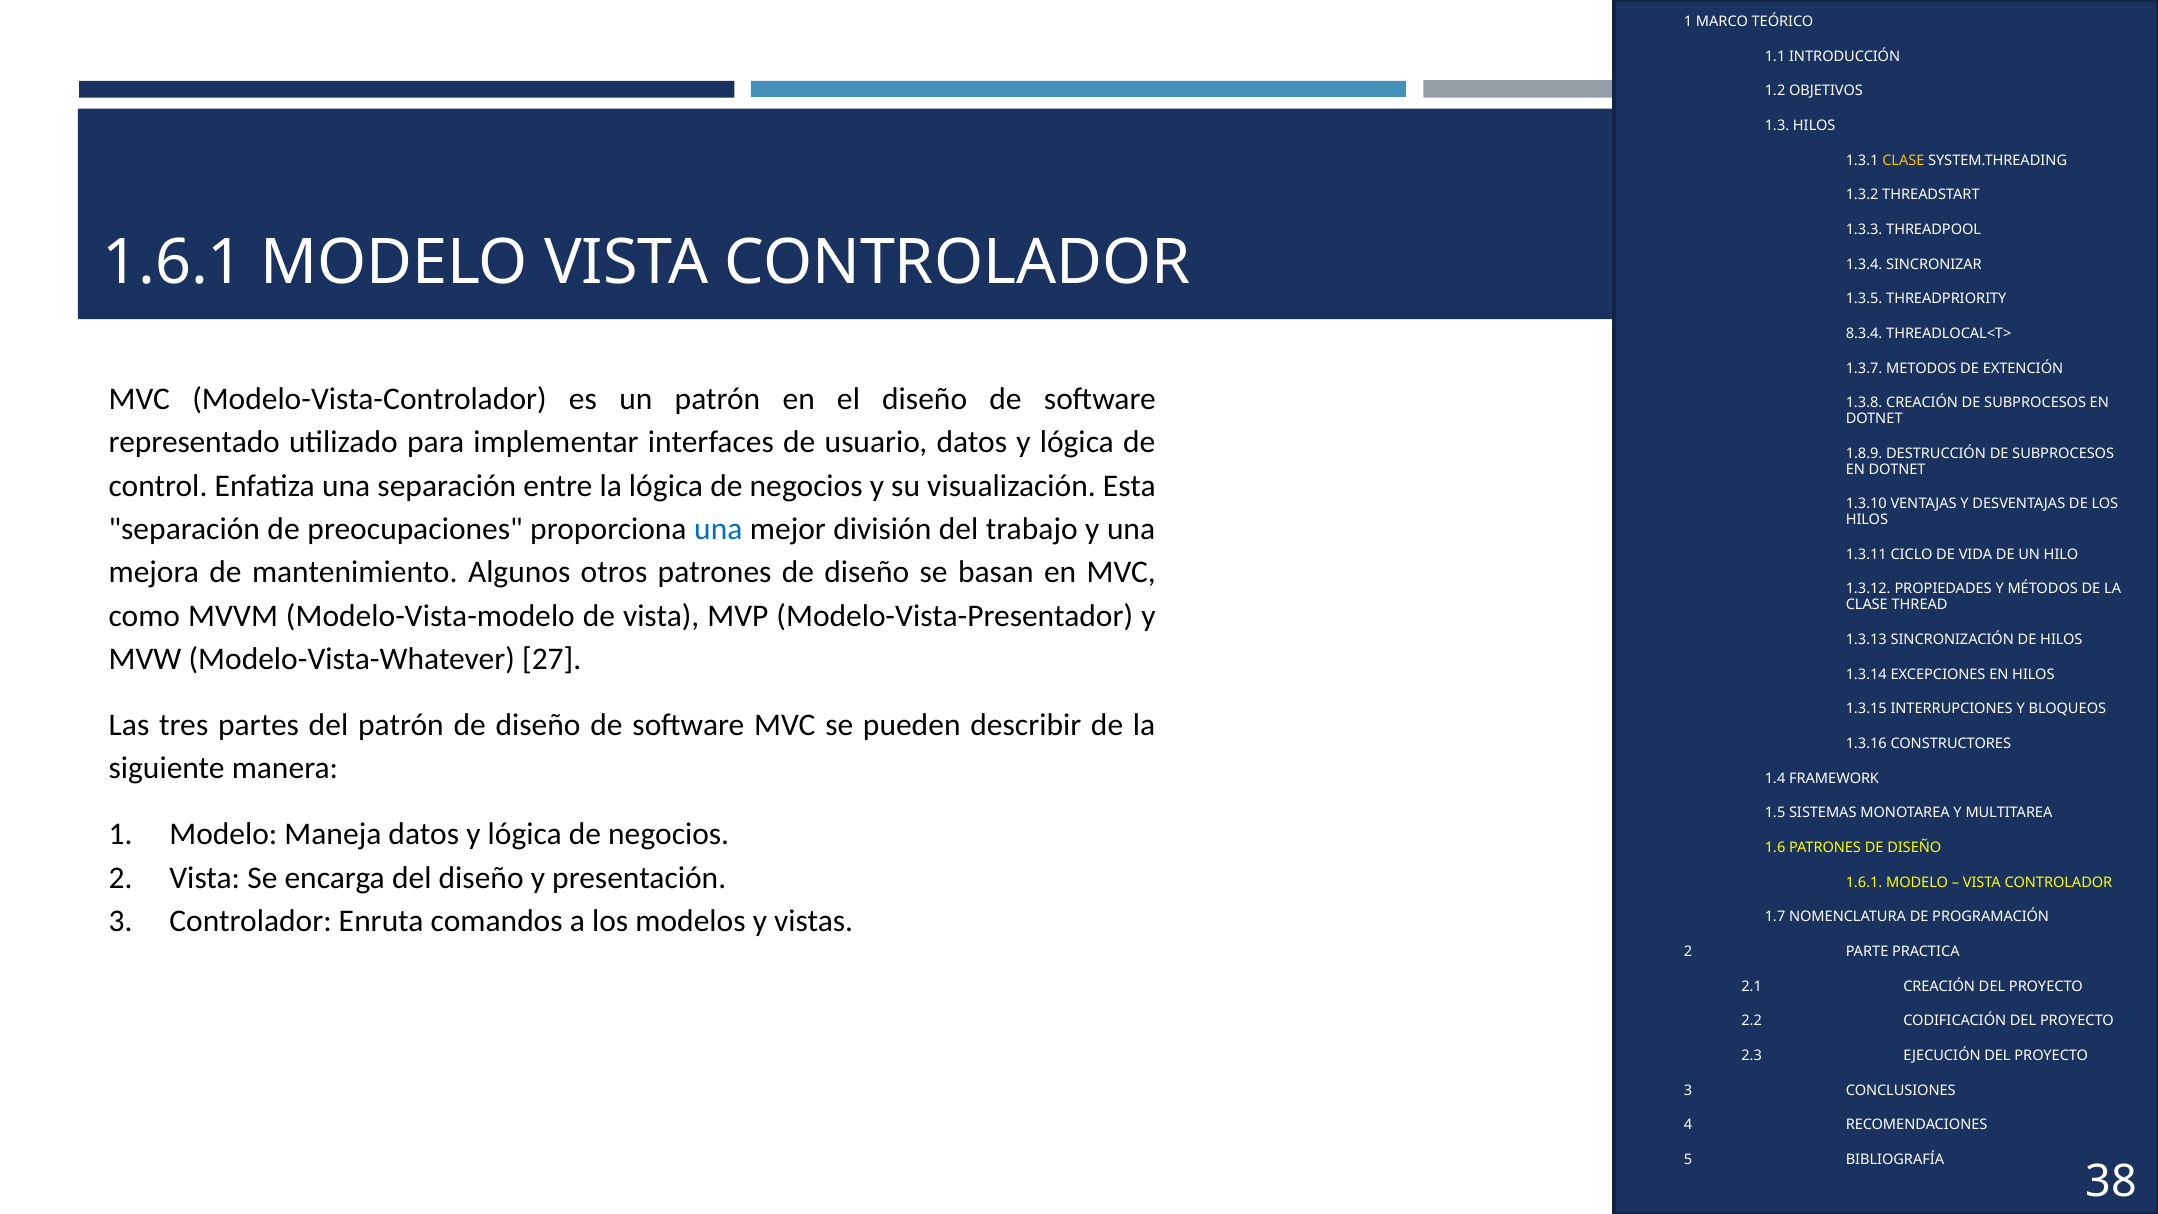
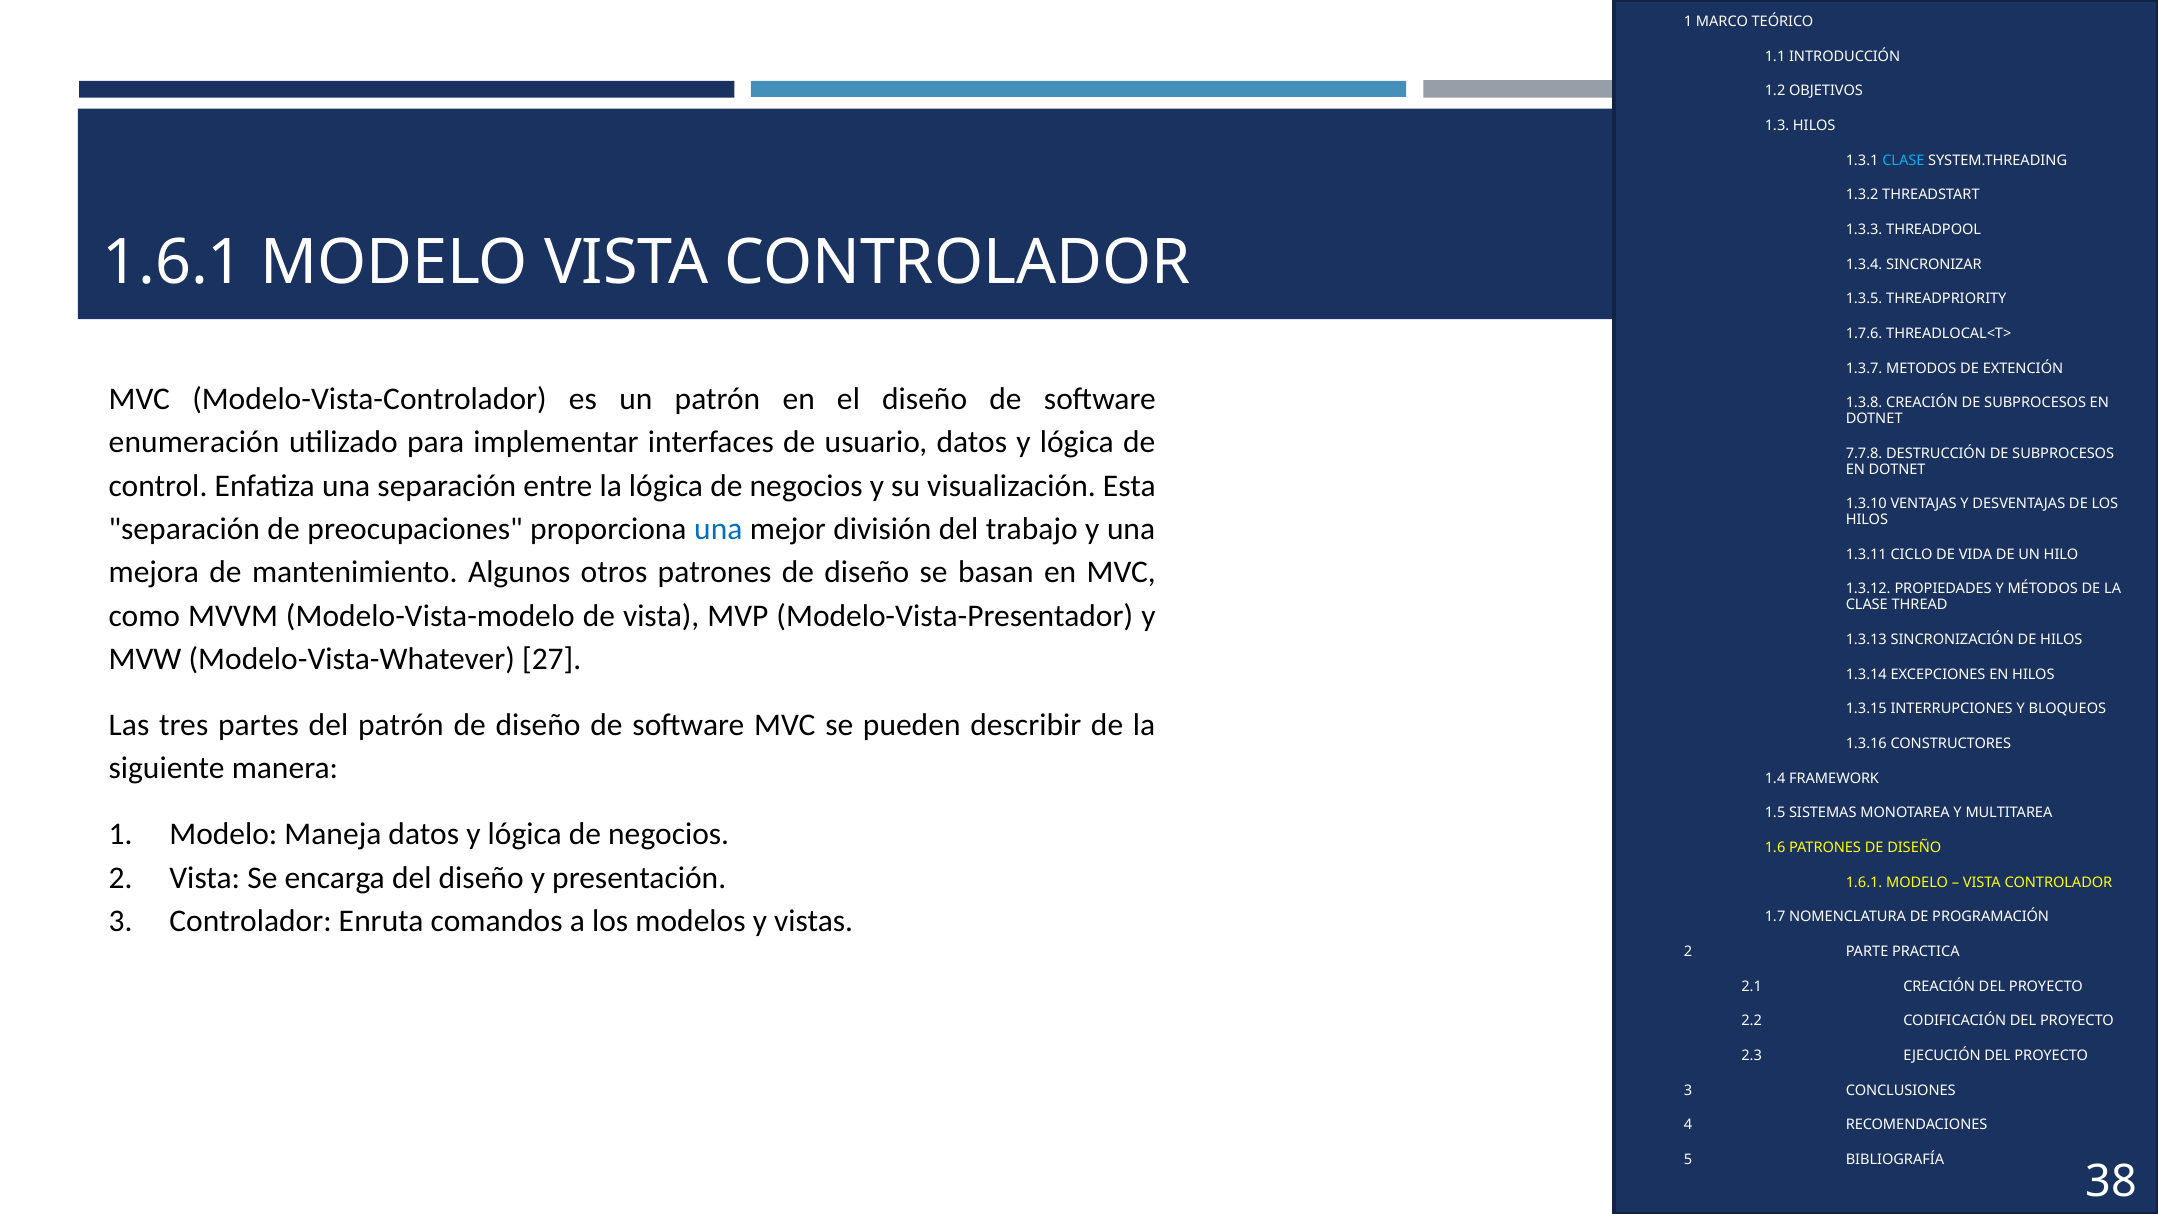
CLASE at (1903, 160) colour: yellow -> light blue
8.3.4: 8.3.4 -> 1.7.6
representado: representado -> enumeración
1.8.9: 1.8.9 -> 7.7.8
